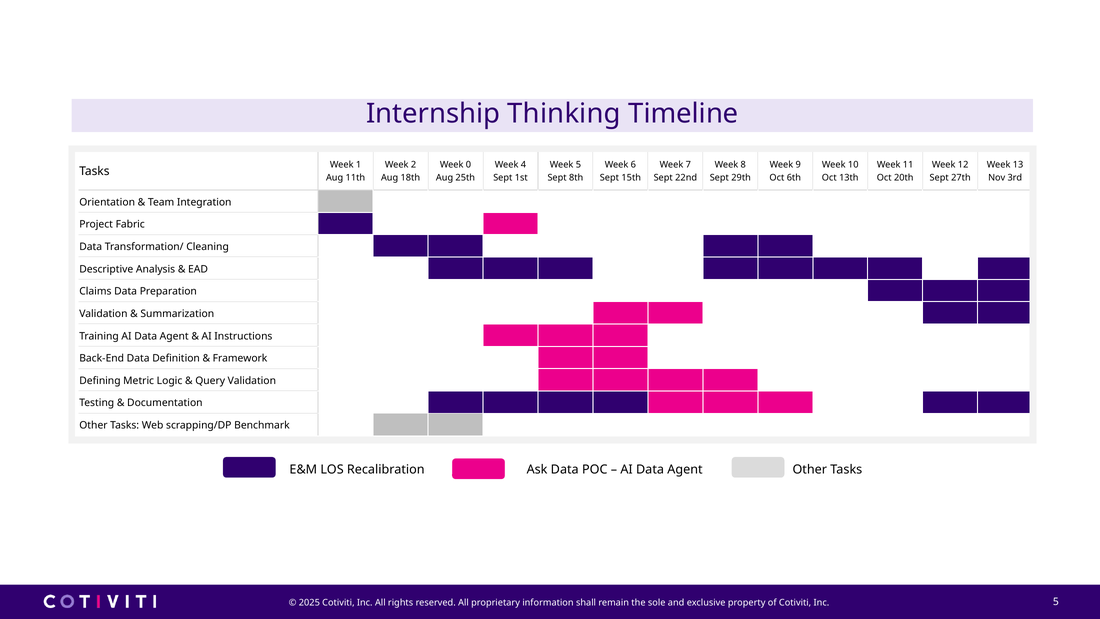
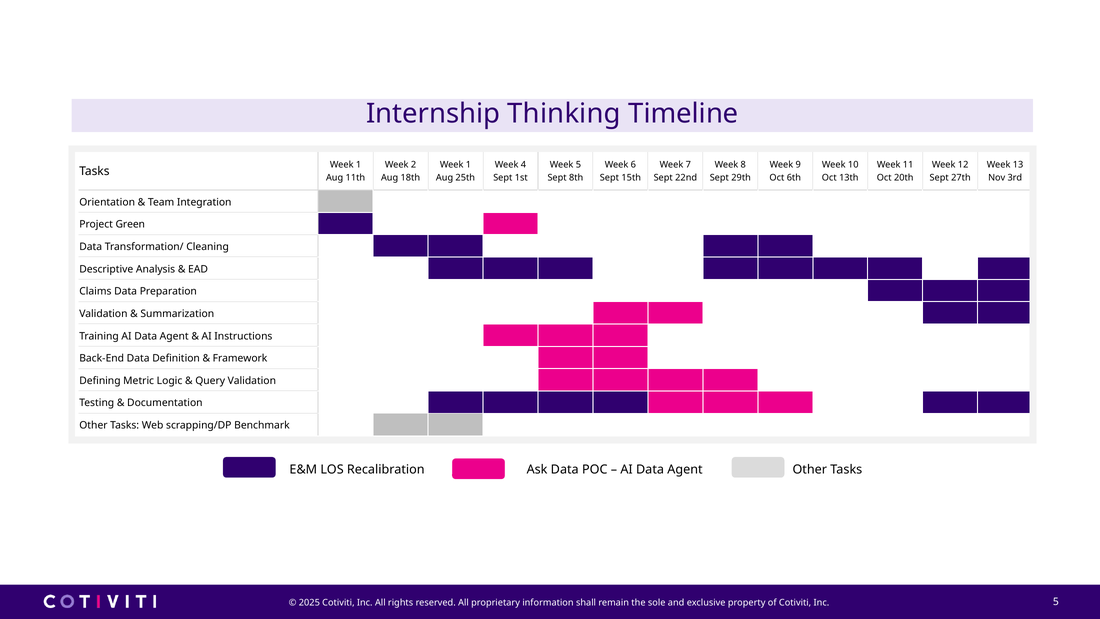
0 at (468, 165): 0 -> 1
Fabric: Fabric -> Green
